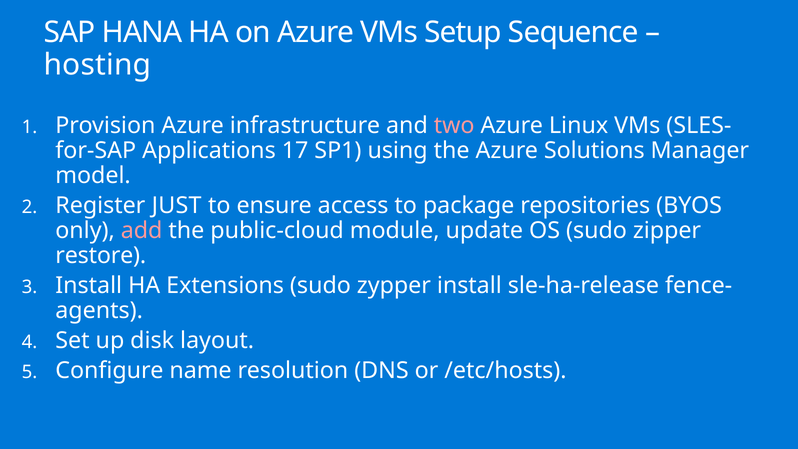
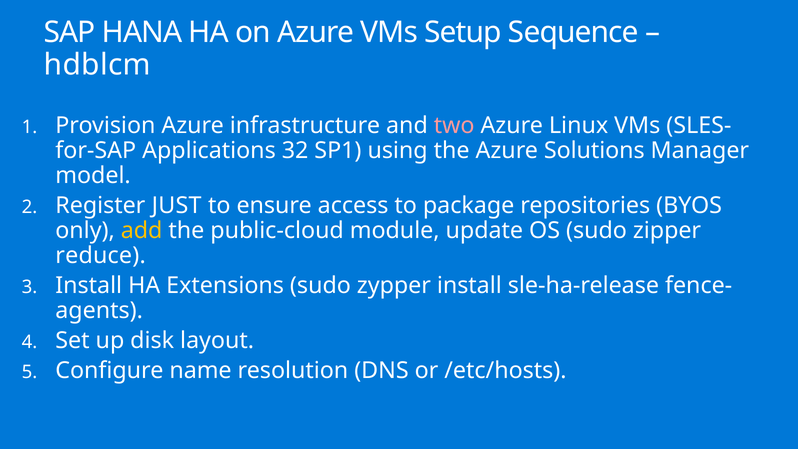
hosting: hosting -> hdblcm
17: 17 -> 32
add colour: pink -> yellow
restore: restore -> reduce
